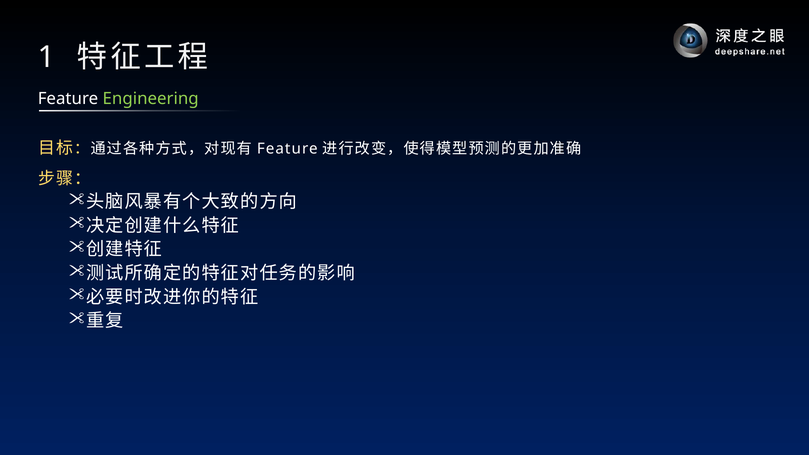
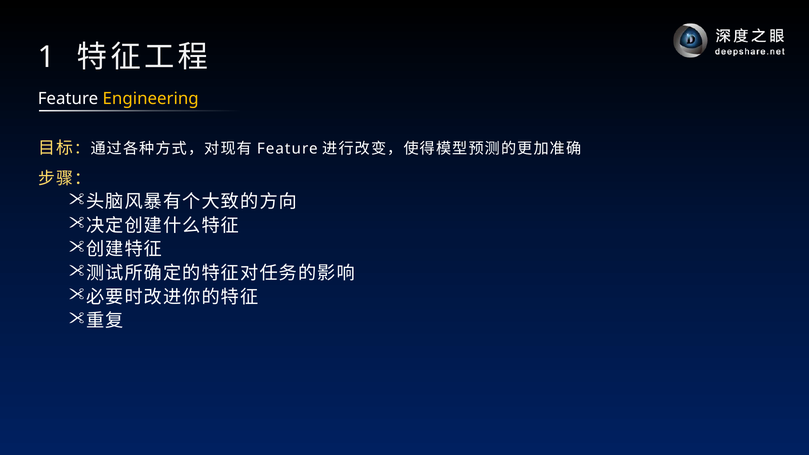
Engineering colour: light green -> yellow
